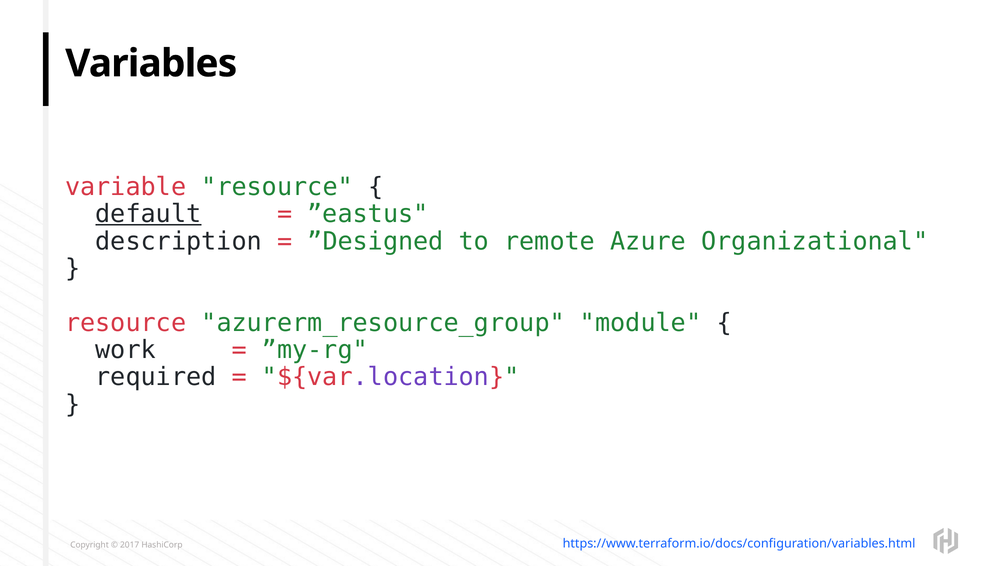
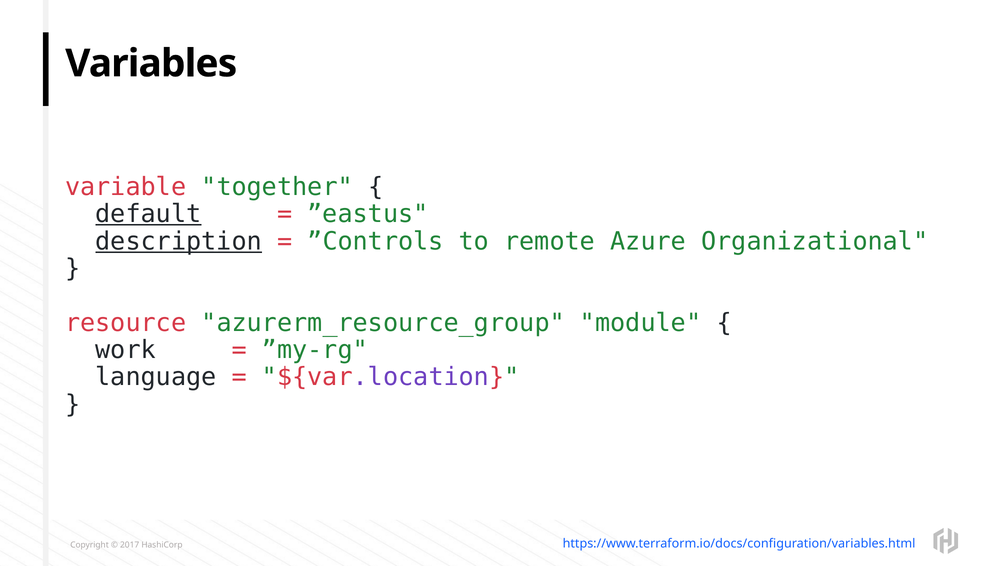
variable resource: resource -> together
description underline: none -> present
”Designed: ”Designed -> ”Controls
required: required -> language
